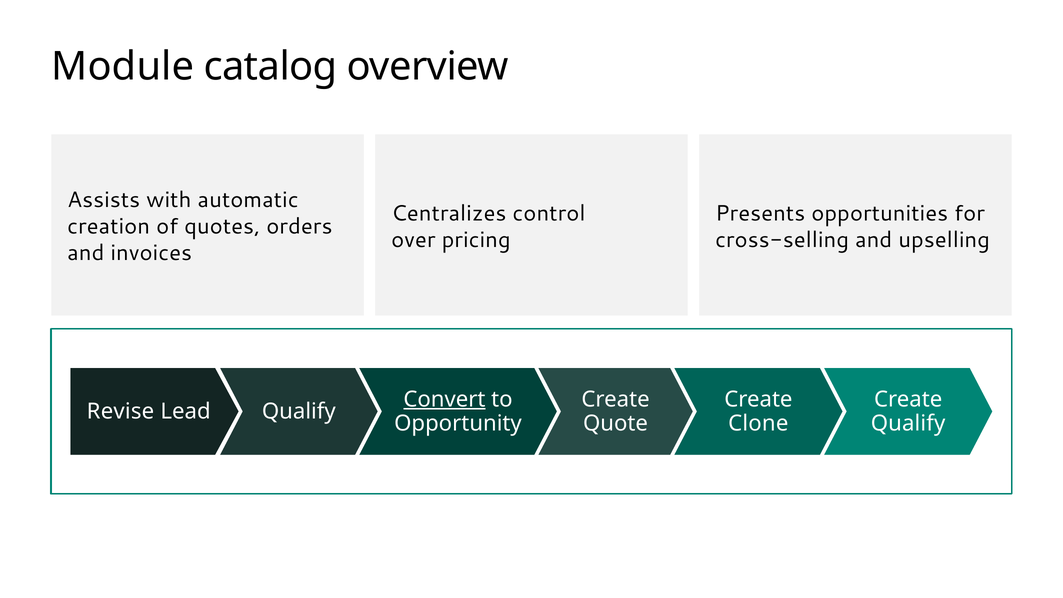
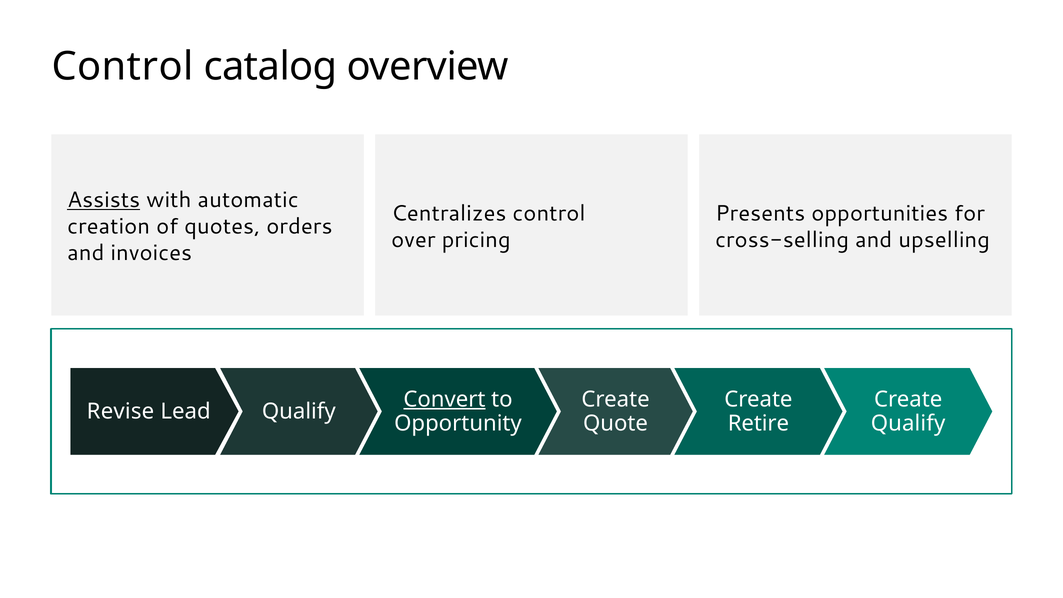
Module at (123, 67): Module -> Control
Assists underline: none -> present
Clone: Clone -> Retire
